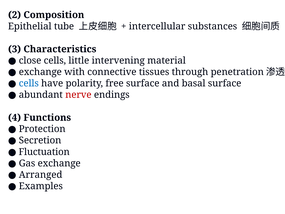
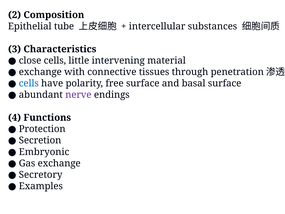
nerve colour: red -> purple
Fluctuation: Fluctuation -> Embryonic
Arranged: Arranged -> Secretory
